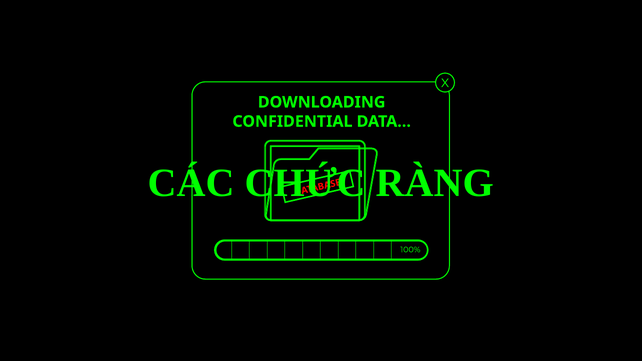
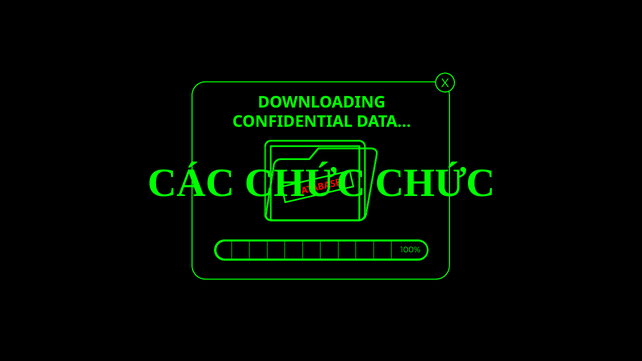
RÀNG at (435, 183): RÀNG -> CHỨC
